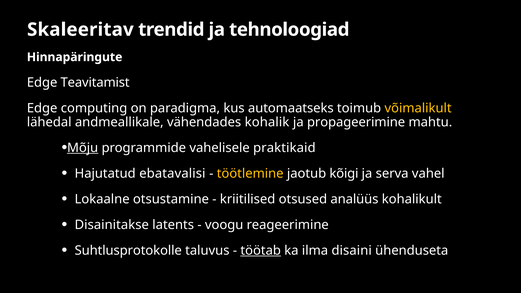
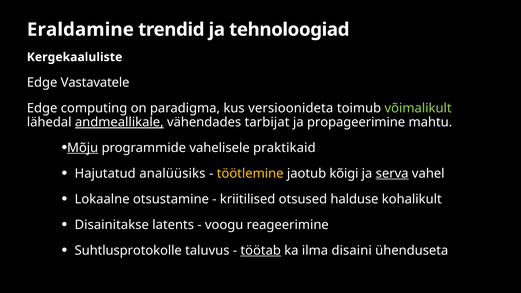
Skaleeritav: Skaleeritav -> Eraldamine
Hinnapäringute: Hinnapäringute -> Kergekaaluliste
Teavitamist: Teavitamist -> Vastavatele
automaatseks: automaatseks -> versioonideta
võimalikult colour: yellow -> light green
andmeallikale underline: none -> present
kohalik: kohalik -> tarbijat
ebatavalisi: ebatavalisi -> analüüsiks
serva underline: none -> present
analüüs: analüüs -> halduse
